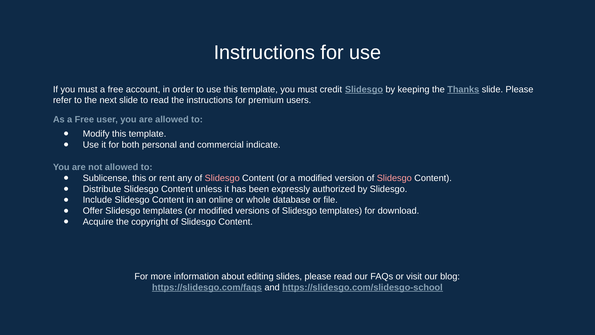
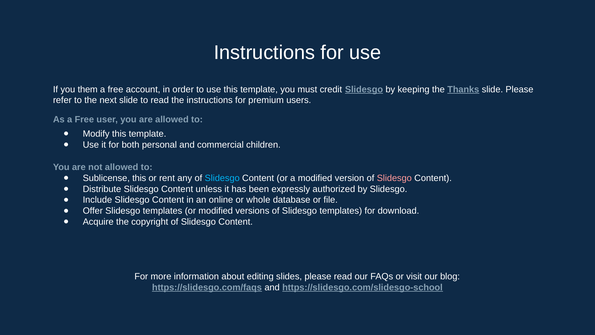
If you must: must -> them
indicate: indicate -> children
Slidesgo at (222, 178) colour: pink -> light blue
